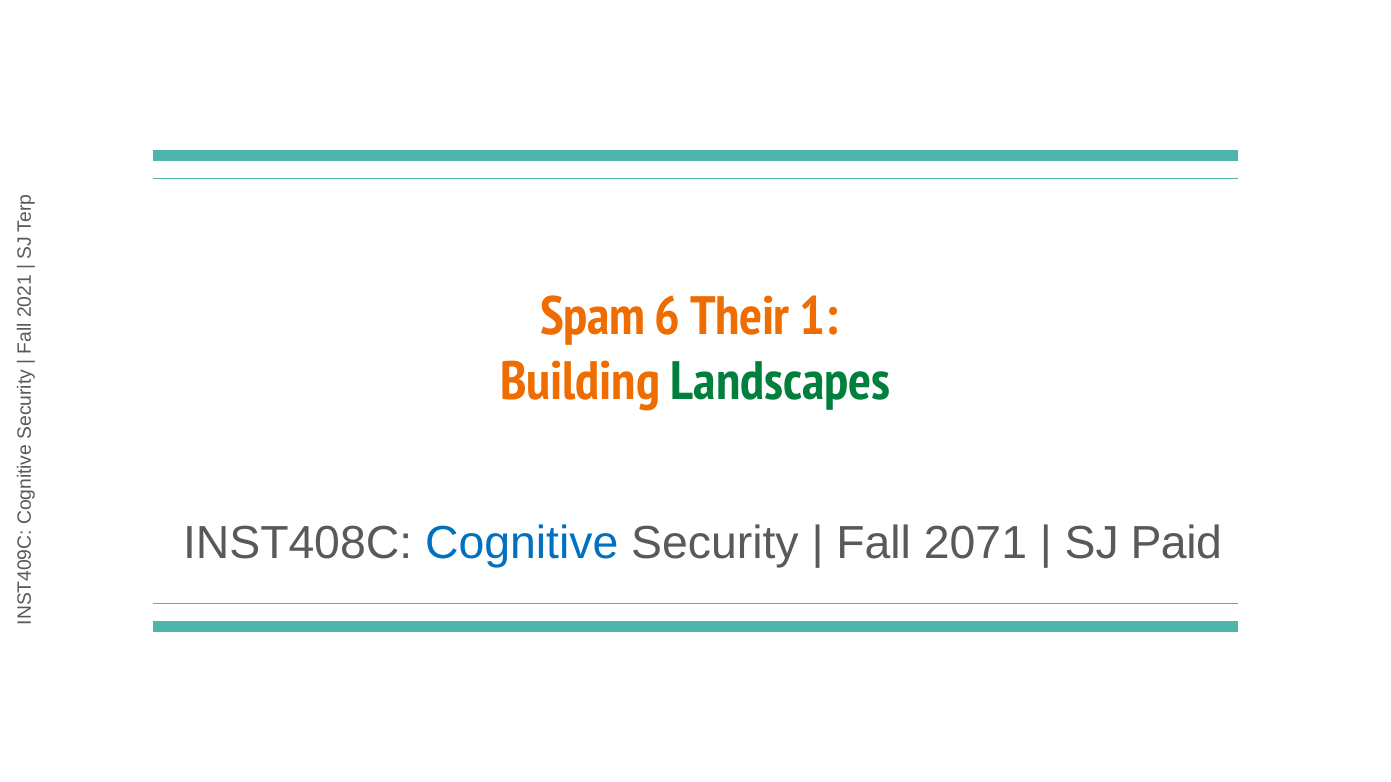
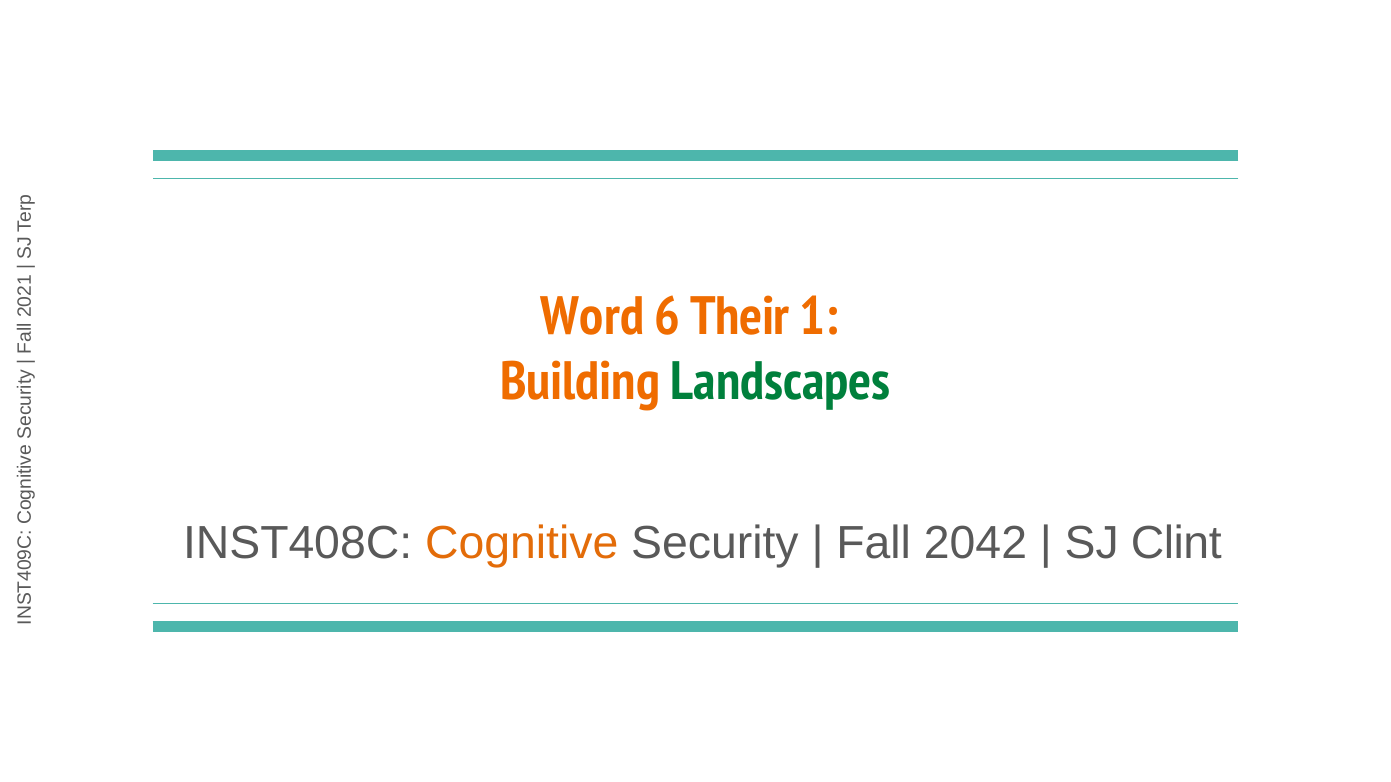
Spam: Spam -> Word
Cognitive colour: blue -> orange
2071: 2071 -> 2042
Paid: Paid -> Clint
